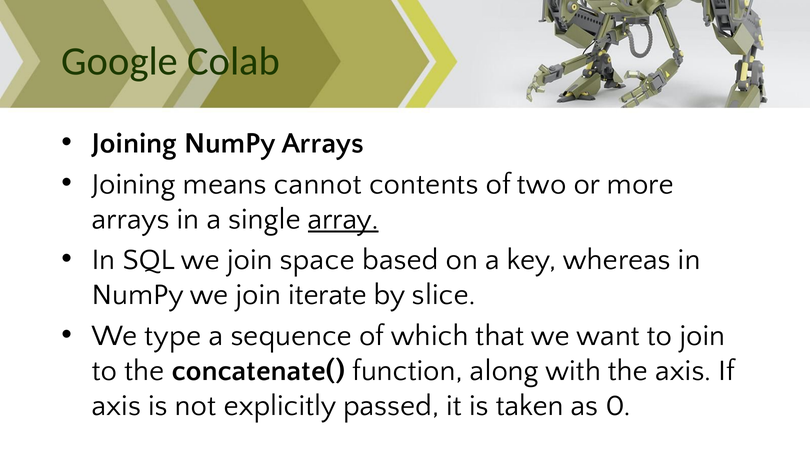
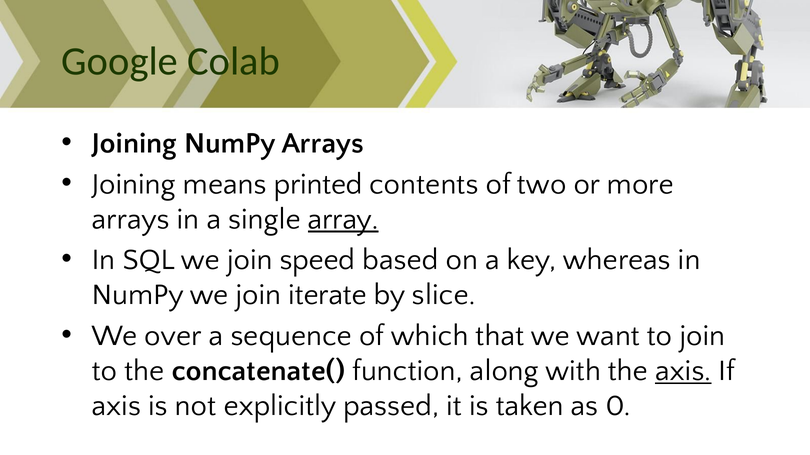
cannot: cannot -> printed
space: space -> speed
type: type -> over
axis at (683, 371) underline: none -> present
